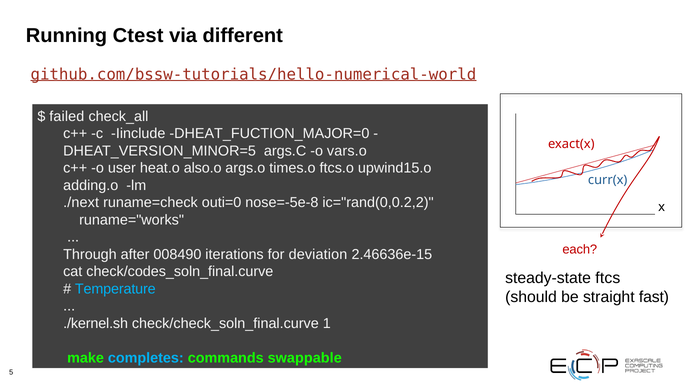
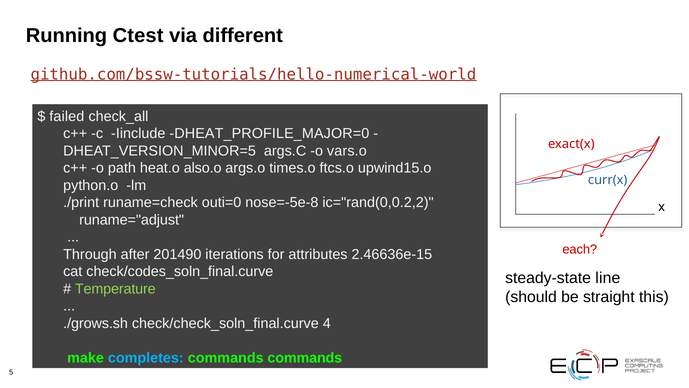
DHEAT_FUCTION_MAJOR=0: DHEAT_FUCTION_MAJOR=0 -> DHEAT_PROFILE_MAJOR=0
user: user -> path
adding.o: adding.o -> python.o
./next: ./next -> ./print
runame="works: runame="works -> runame="adjust
008490: 008490 -> 201490
deviation: deviation -> attributes
ftcs: ftcs -> line
Temperature colour: light blue -> light green
fast: fast -> this
./kernel.sh: ./kernel.sh -> ./grows.sh
1: 1 -> 4
commands swappable: swappable -> commands
